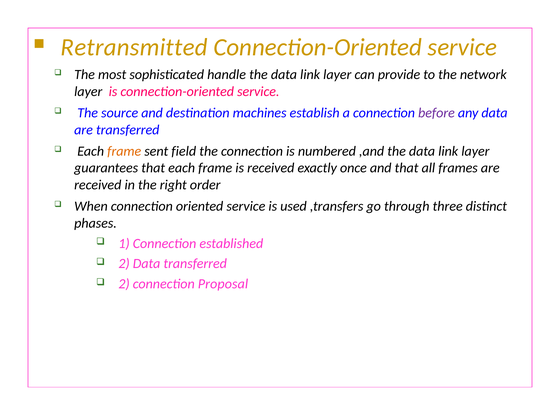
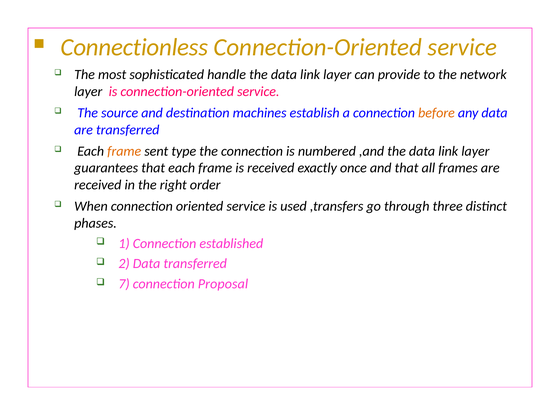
Retransmitted: Retransmitted -> Connectionless
before colour: purple -> orange
field: field -> type
2 at (124, 284): 2 -> 7
